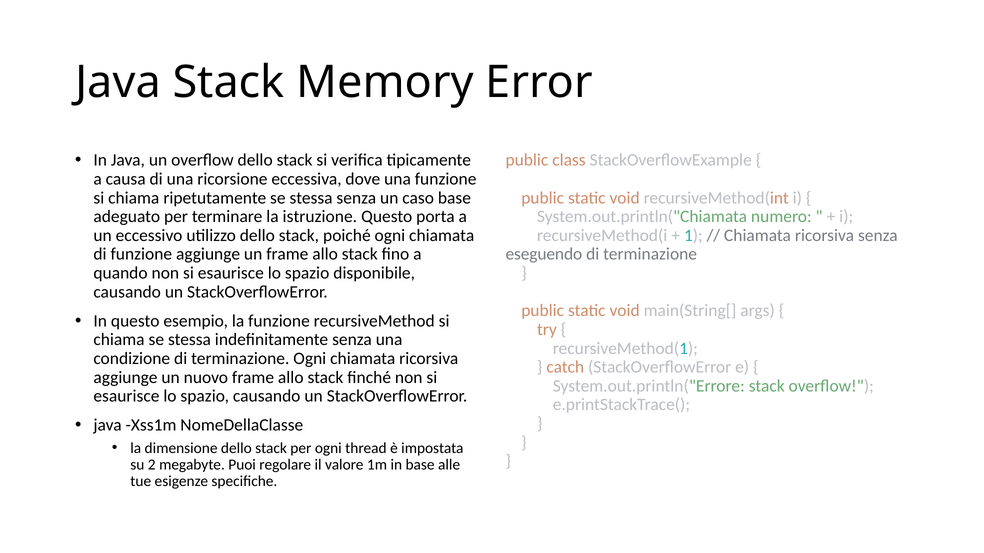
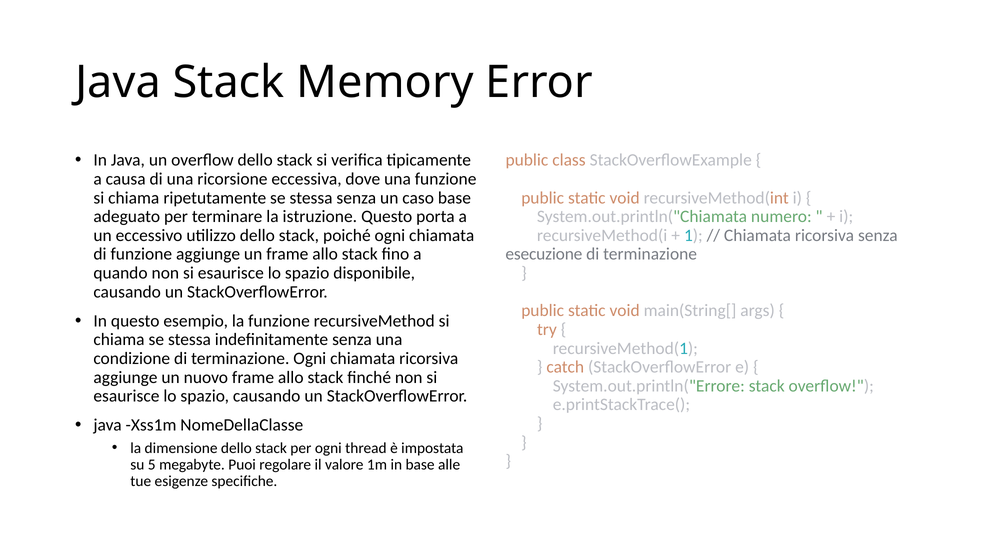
eseguendo: eseguendo -> esecuzione
2: 2 -> 5
